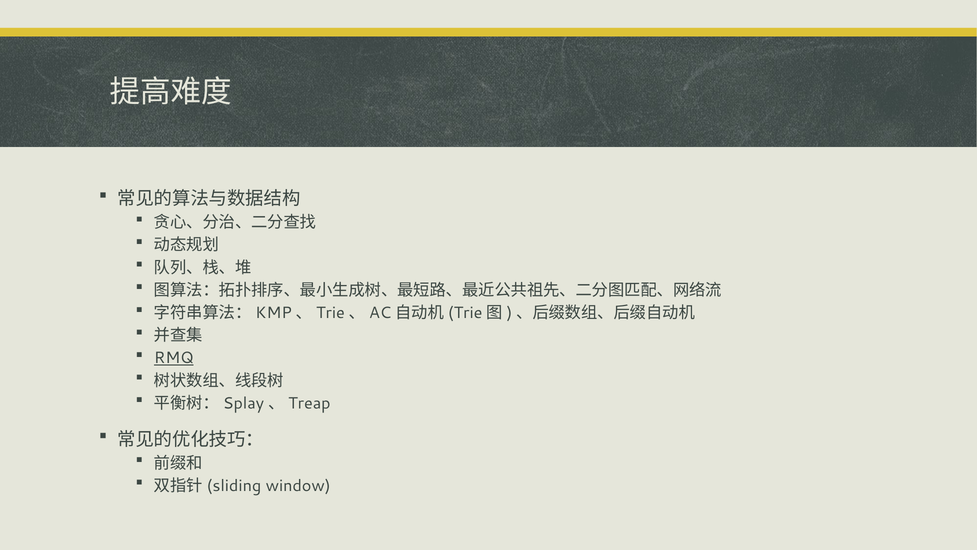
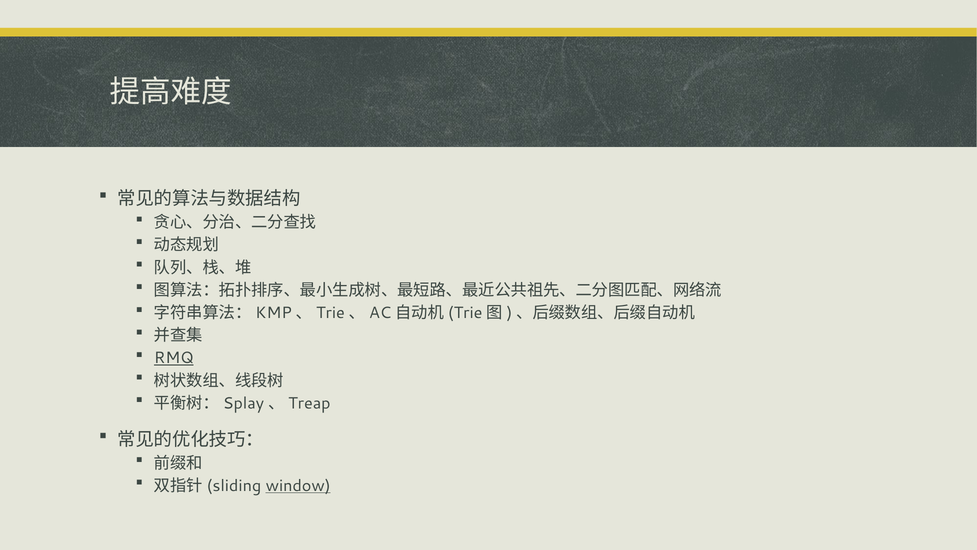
window underline: none -> present
